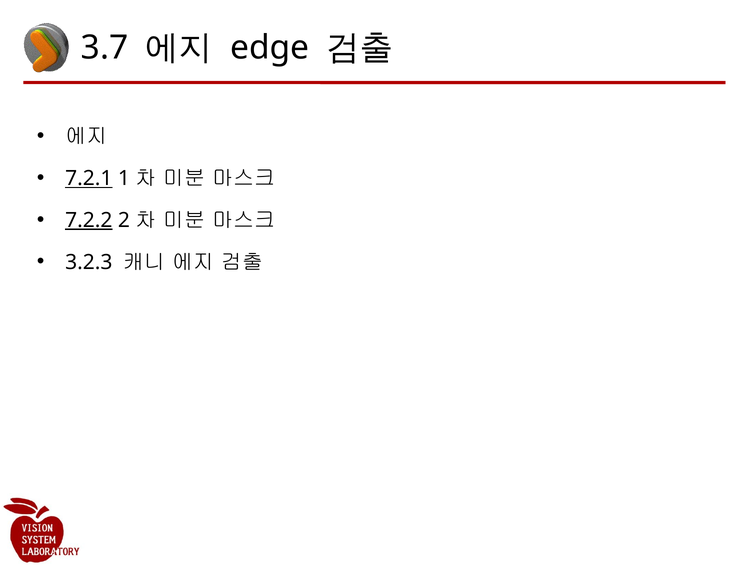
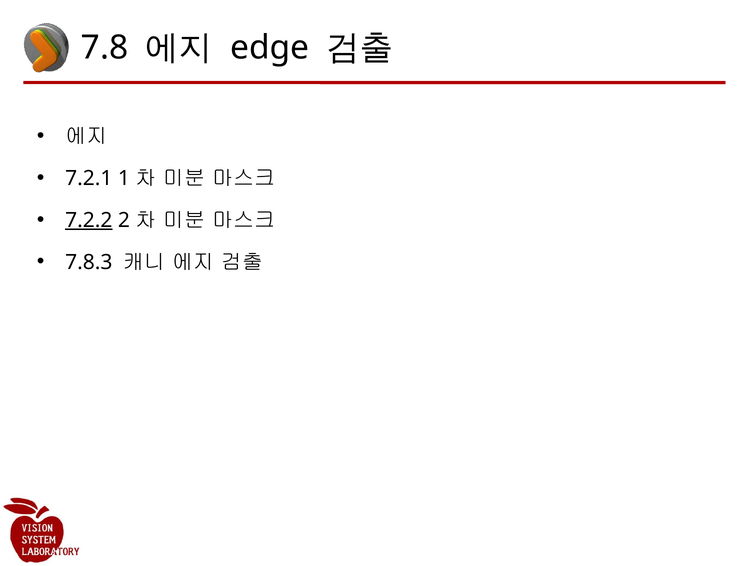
3.7: 3.7 -> 7.8
7.2.1 underline: present -> none
3.2.3: 3.2.3 -> 7.8.3
